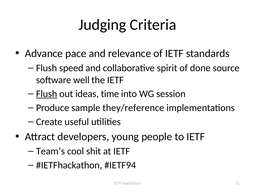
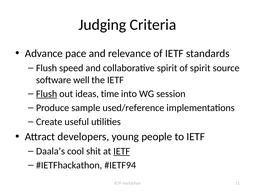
of done: done -> spirit
they/reference: they/reference -> used/reference
Team’s: Team’s -> Daala’s
IETF at (122, 151) underline: none -> present
